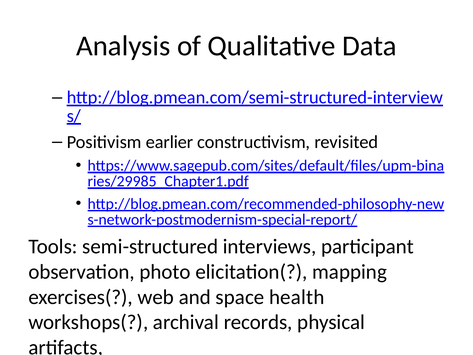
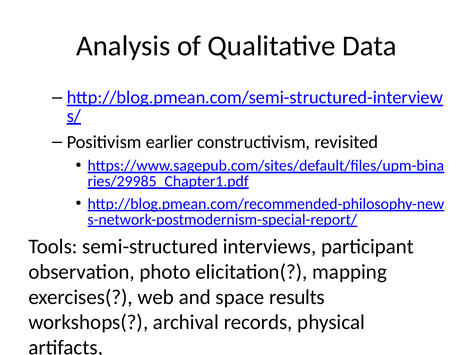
health: health -> results
